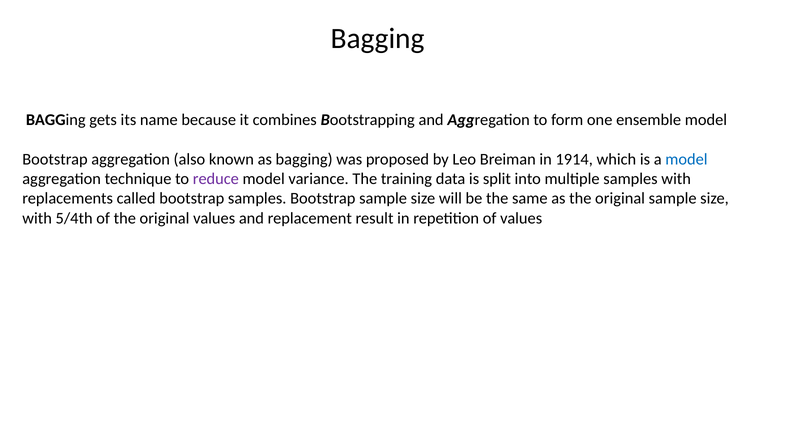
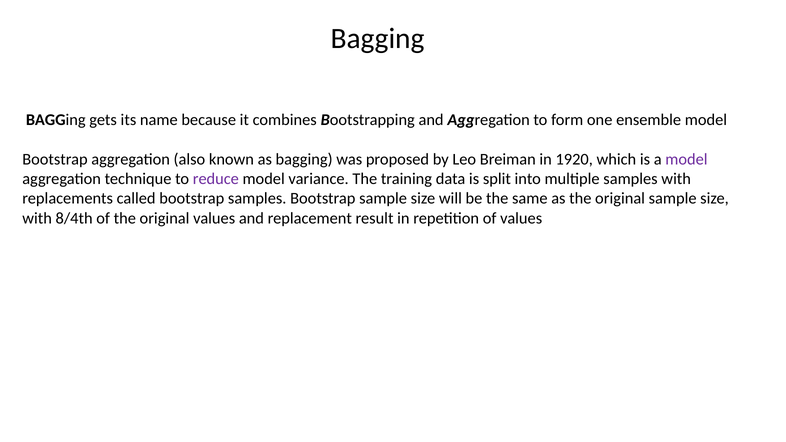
1914: 1914 -> 1920
model at (686, 159) colour: blue -> purple
5/4th: 5/4th -> 8/4th
